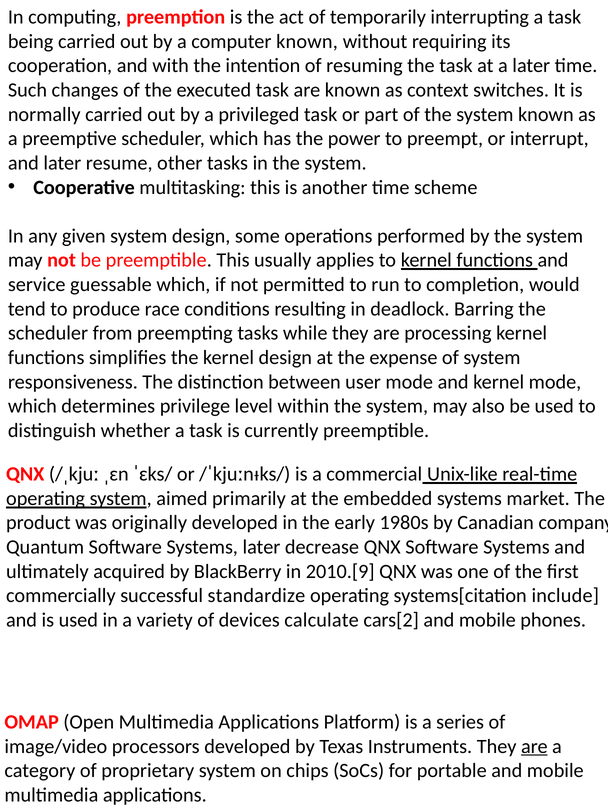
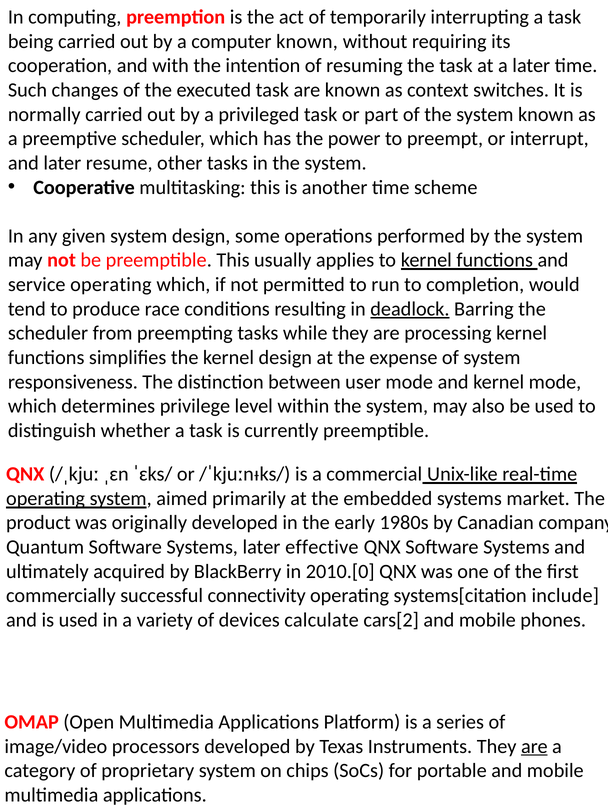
service guessable: guessable -> operating
deadlock underline: none -> present
decrease: decrease -> effective
2010.[9: 2010.[9 -> 2010.[0
standardize: standardize -> connectivity
